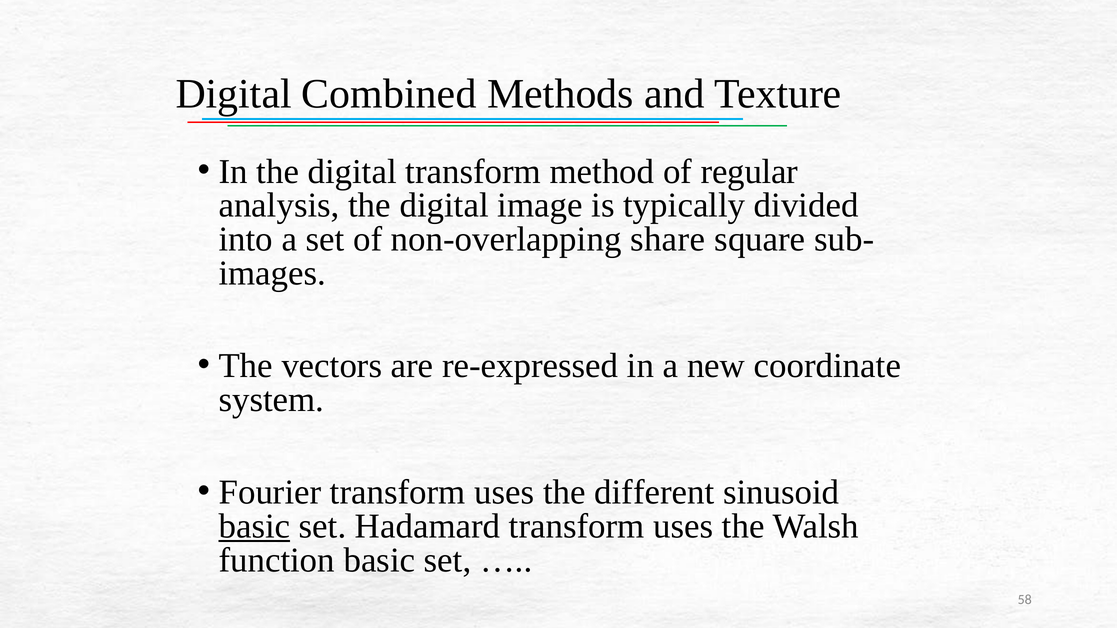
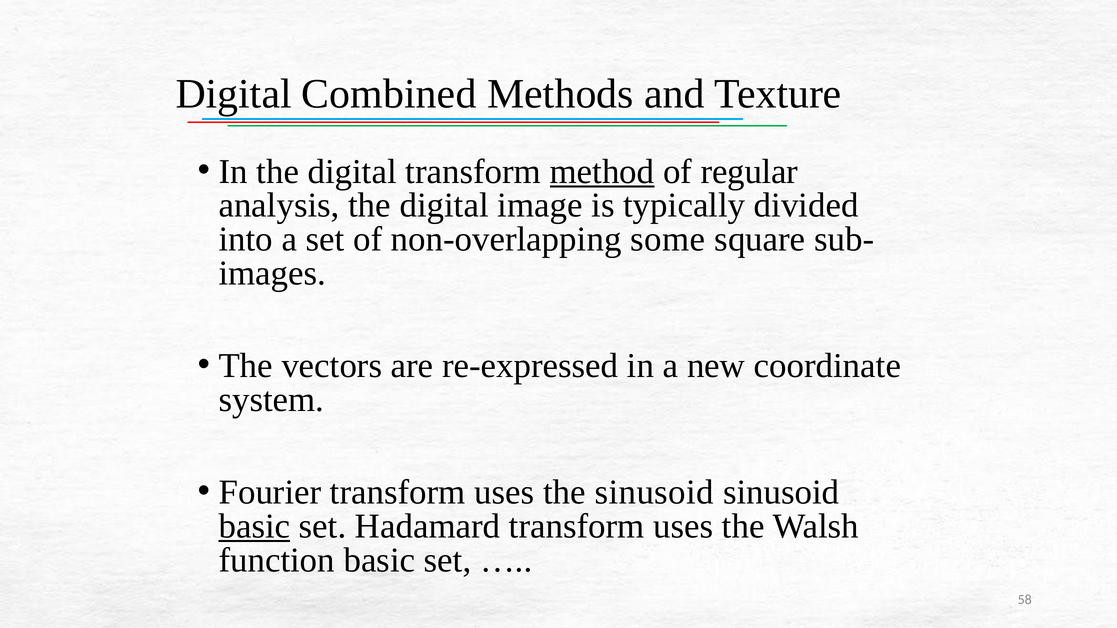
method underline: none -> present
share: share -> some
the different: different -> sinusoid
